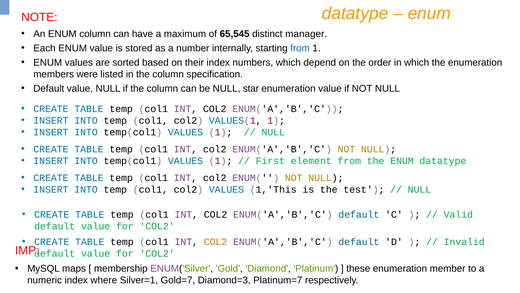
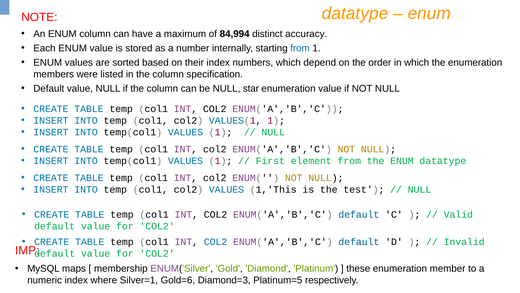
65,545: 65,545 -> 84,994
manager: manager -> accuracy
COL2 at (216, 241) colour: orange -> blue
Gold=7: Gold=7 -> Gold=6
Platinum=7: Platinum=7 -> Platinum=5
